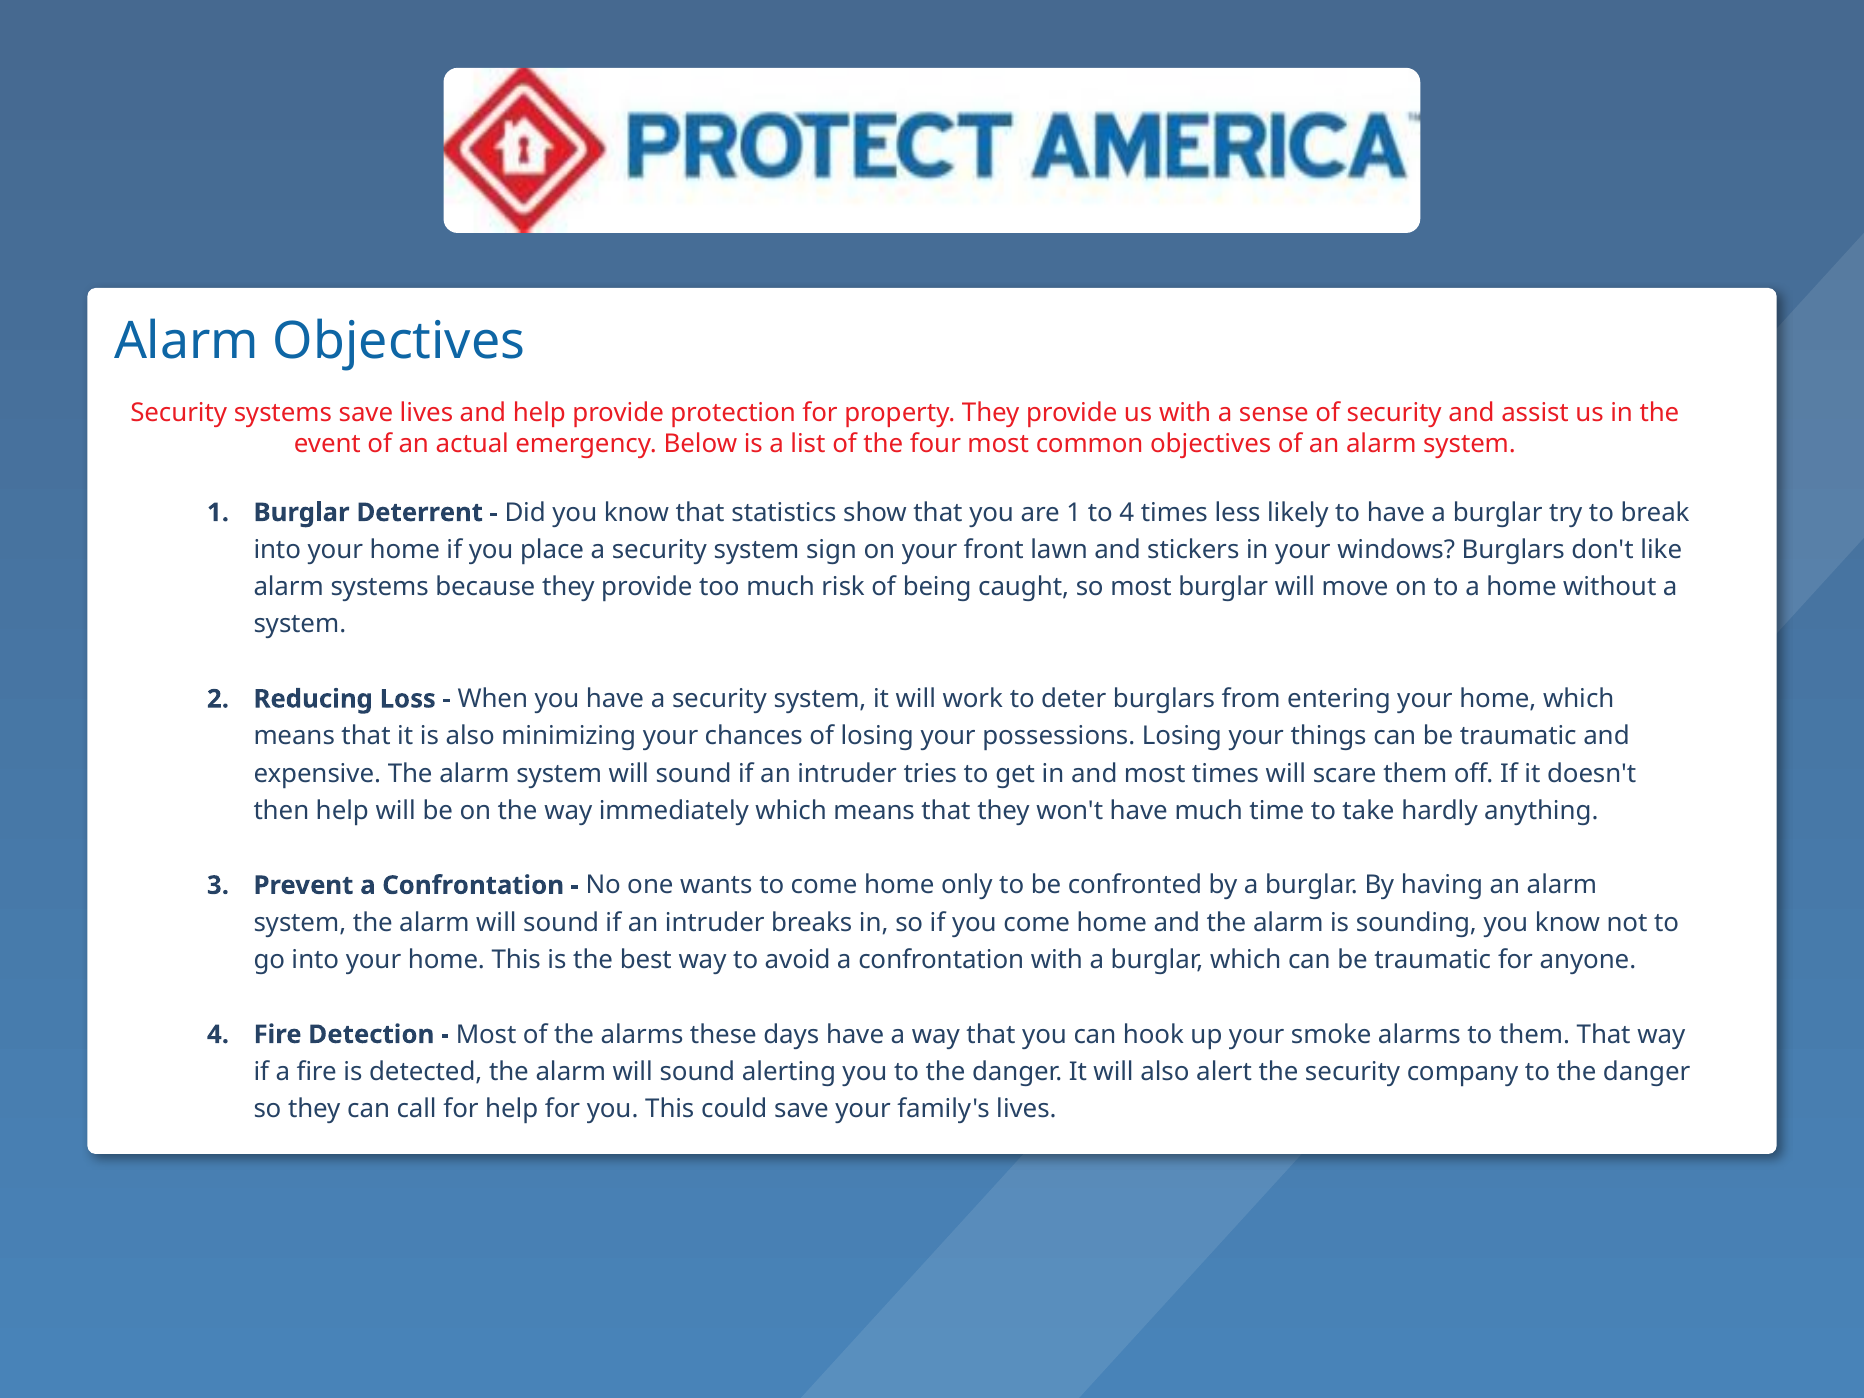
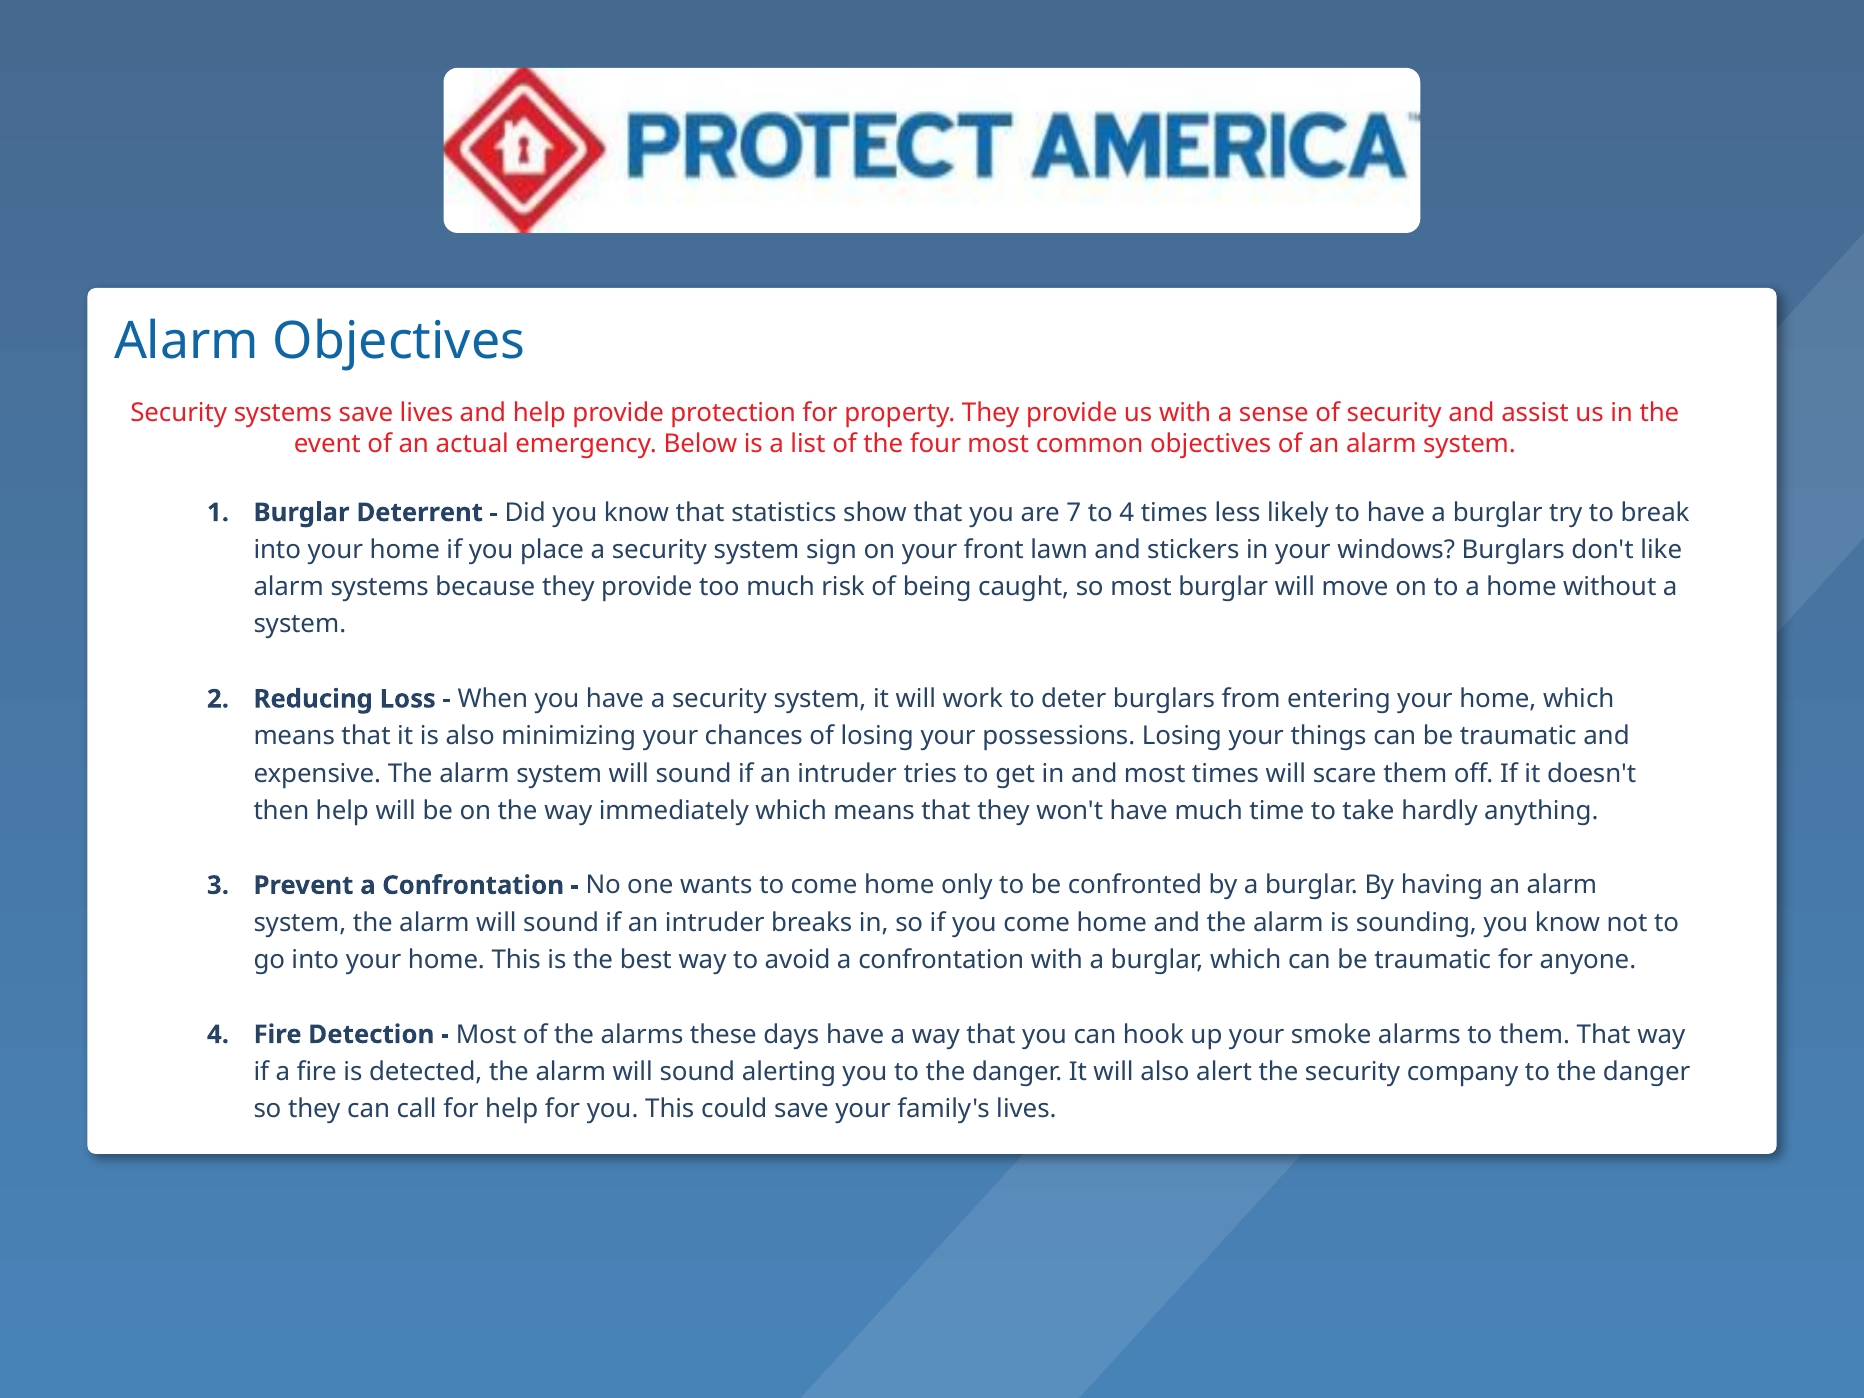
are 1: 1 -> 7
